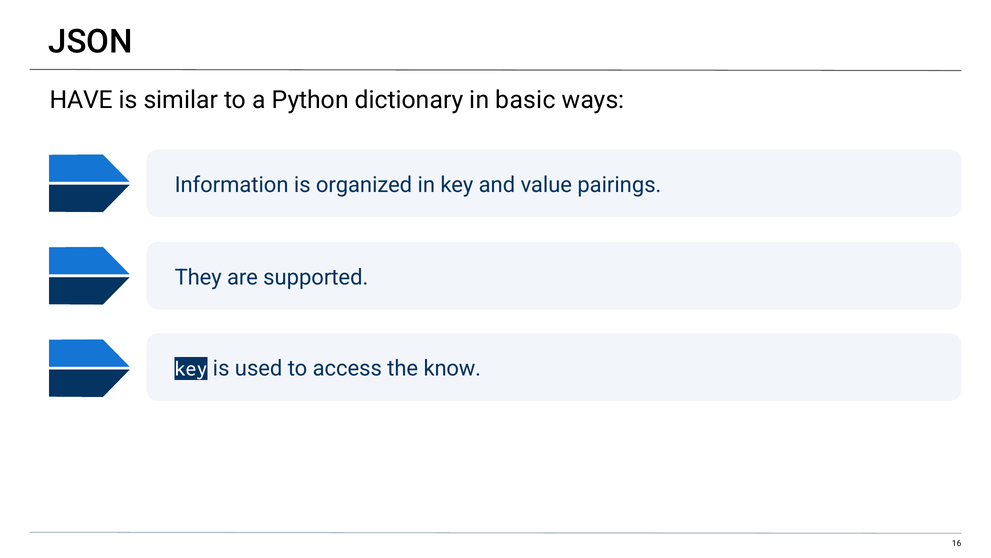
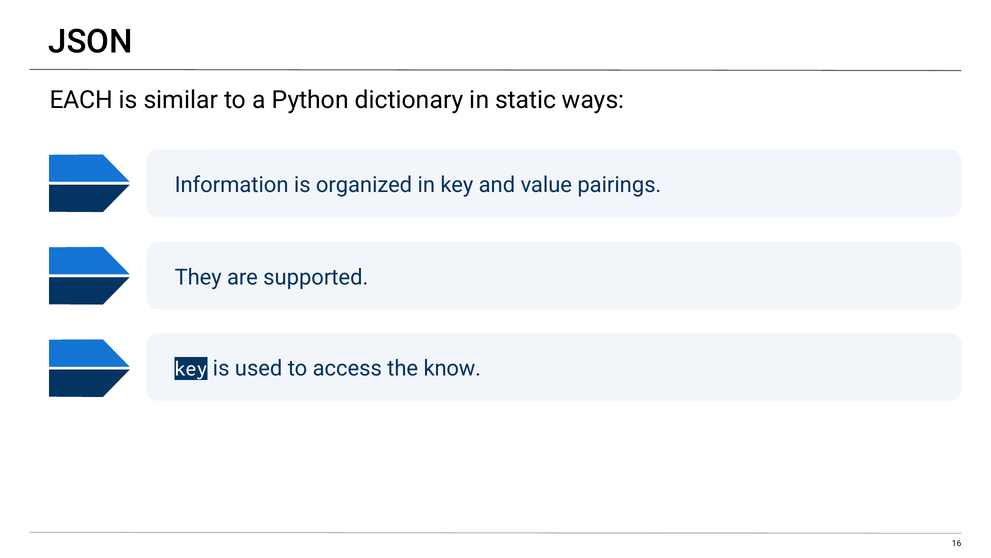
HAVE: HAVE -> EACH
basic: basic -> static
